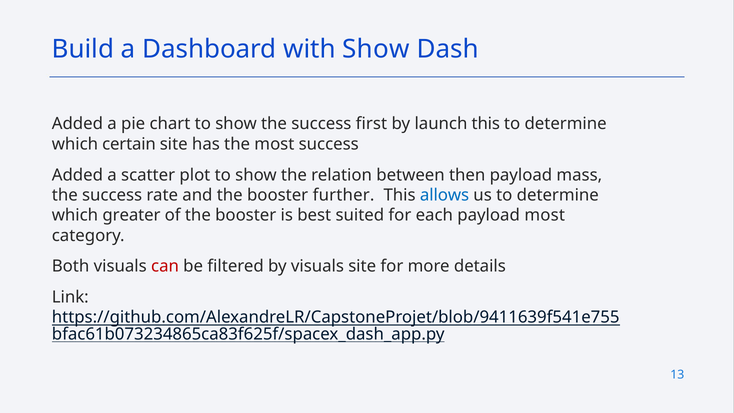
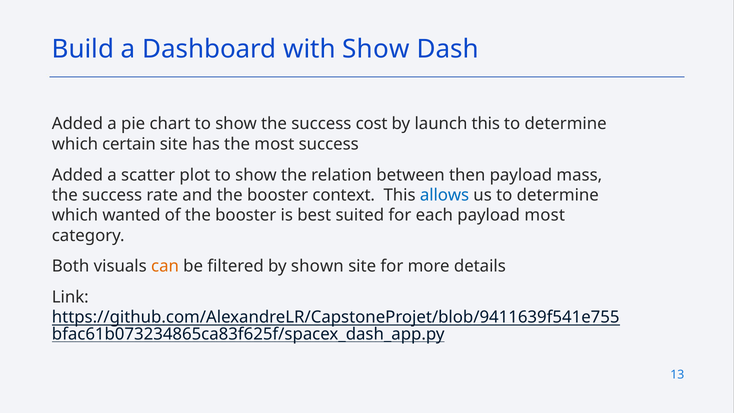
first: first -> cost
further: further -> context
greater: greater -> wanted
can colour: red -> orange
by visuals: visuals -> shown
